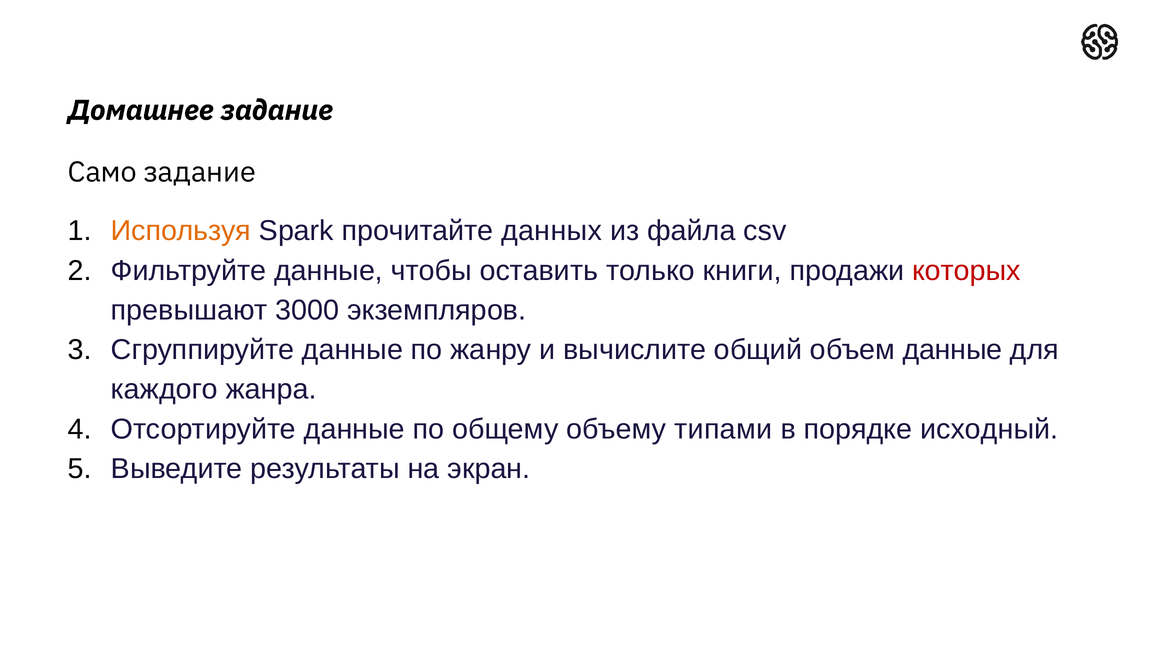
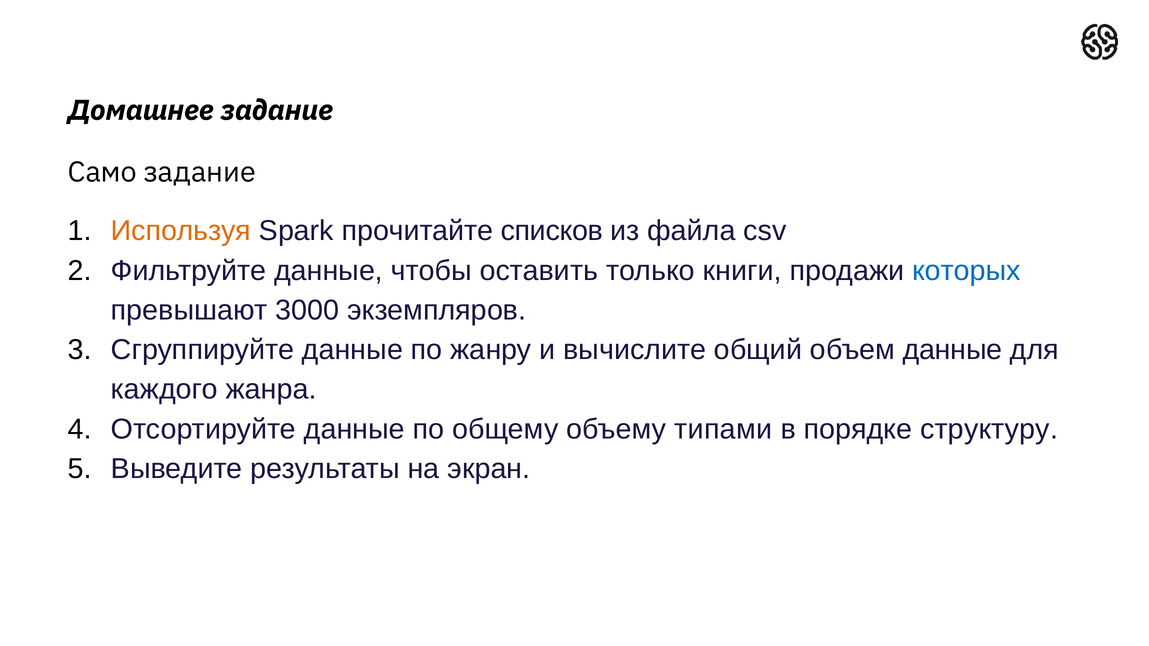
данных: данных -> списков
которых colour: red -> blue
исходный: исходный -> структуру
